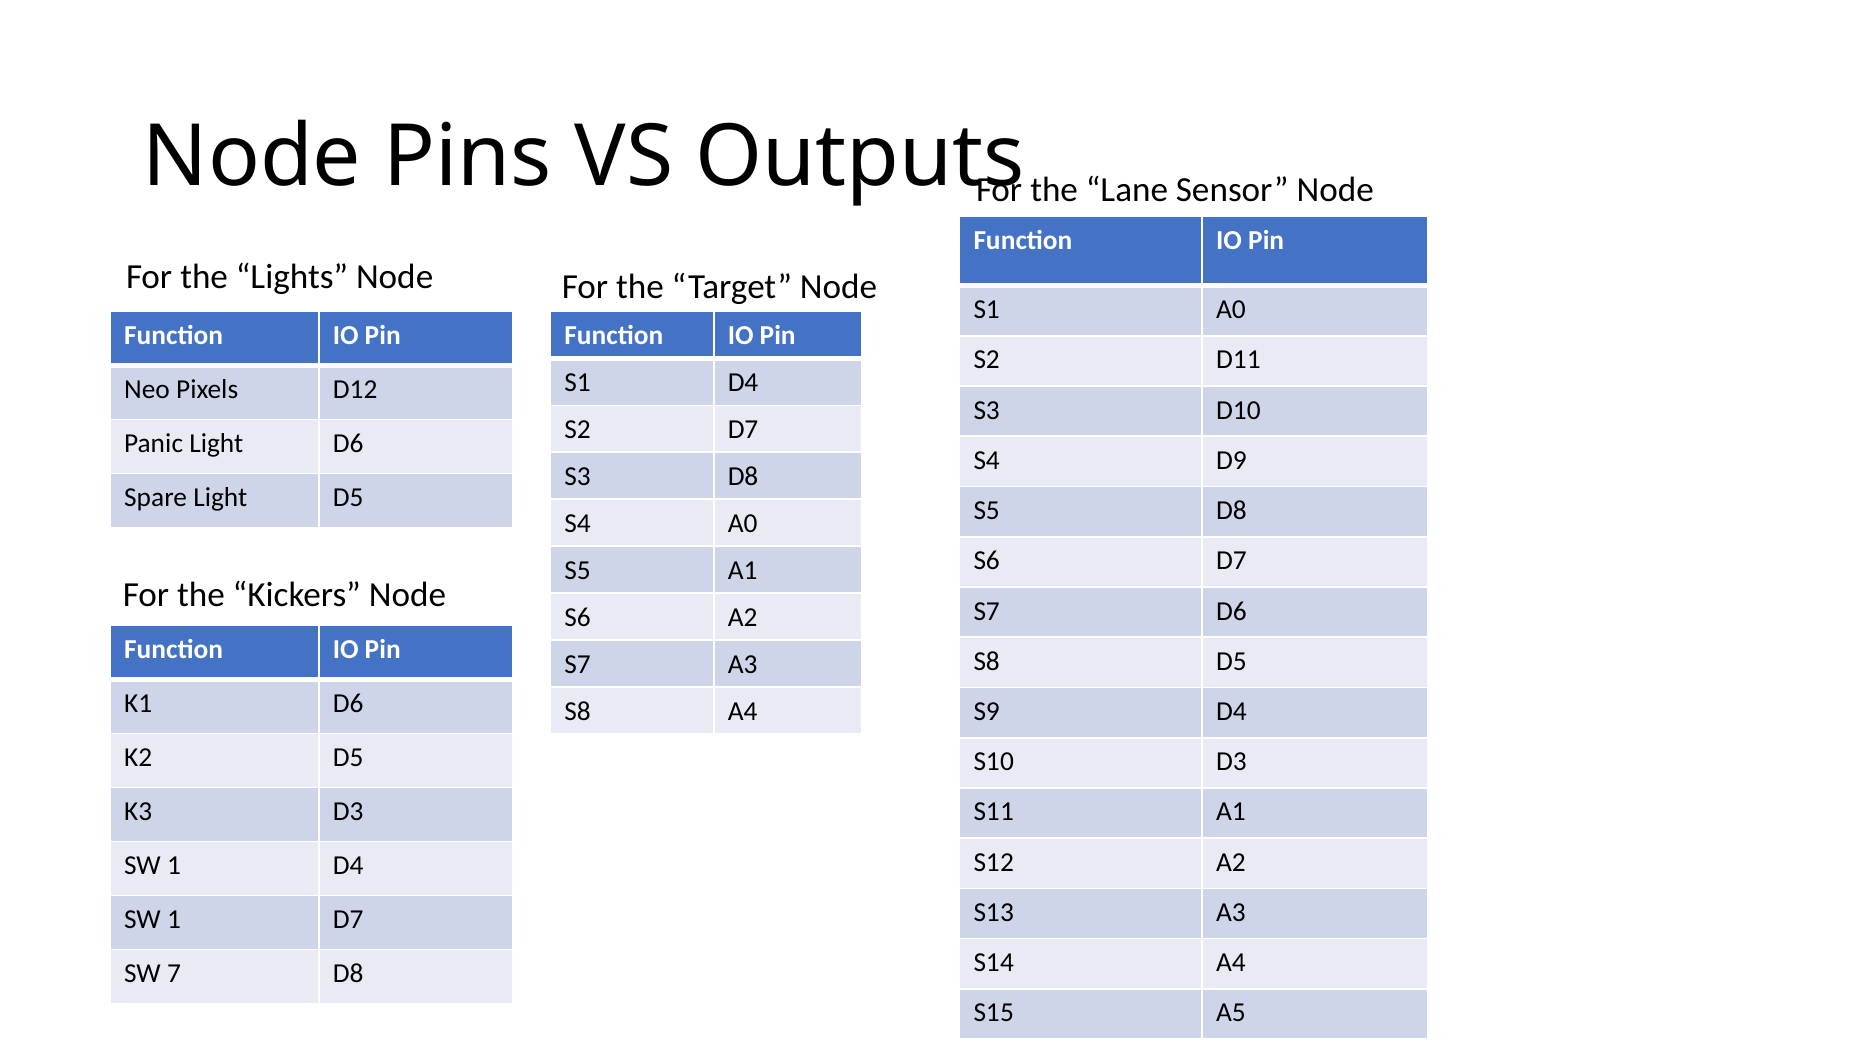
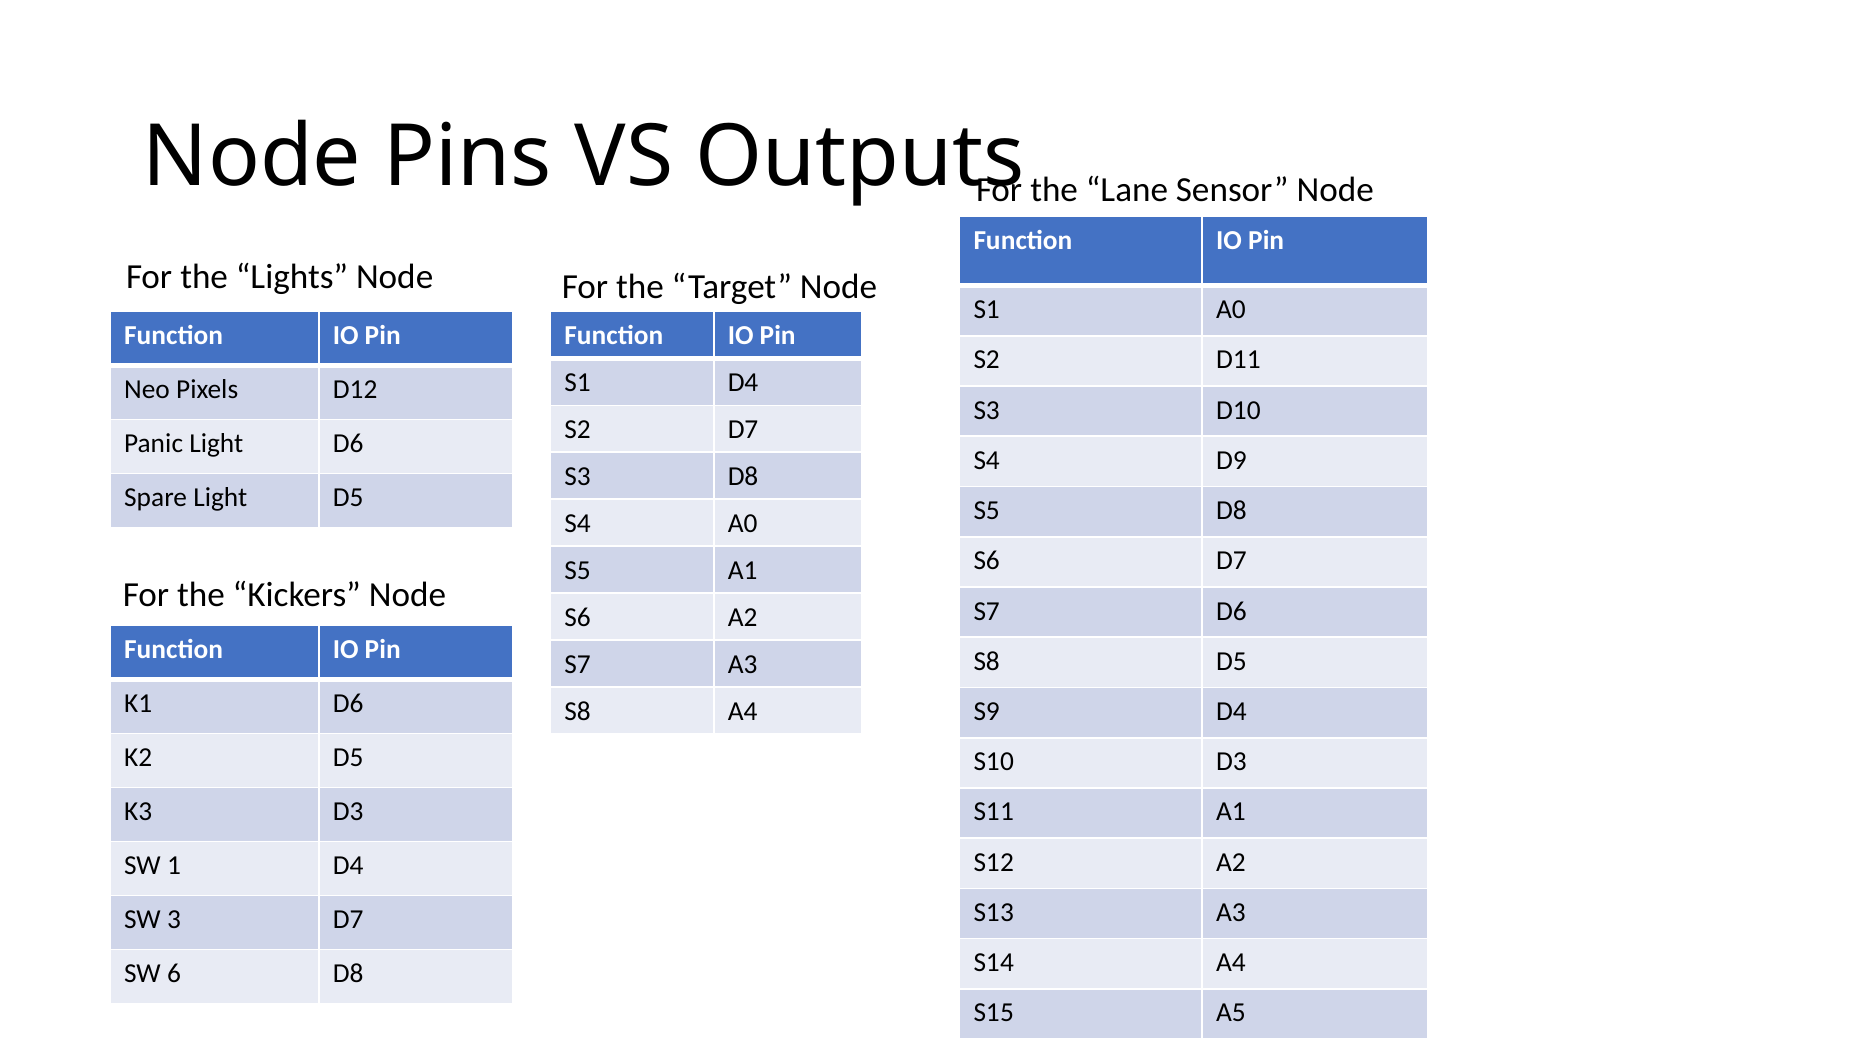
1 at (174, 919): 1 -> 3
7: 7 -> 6
